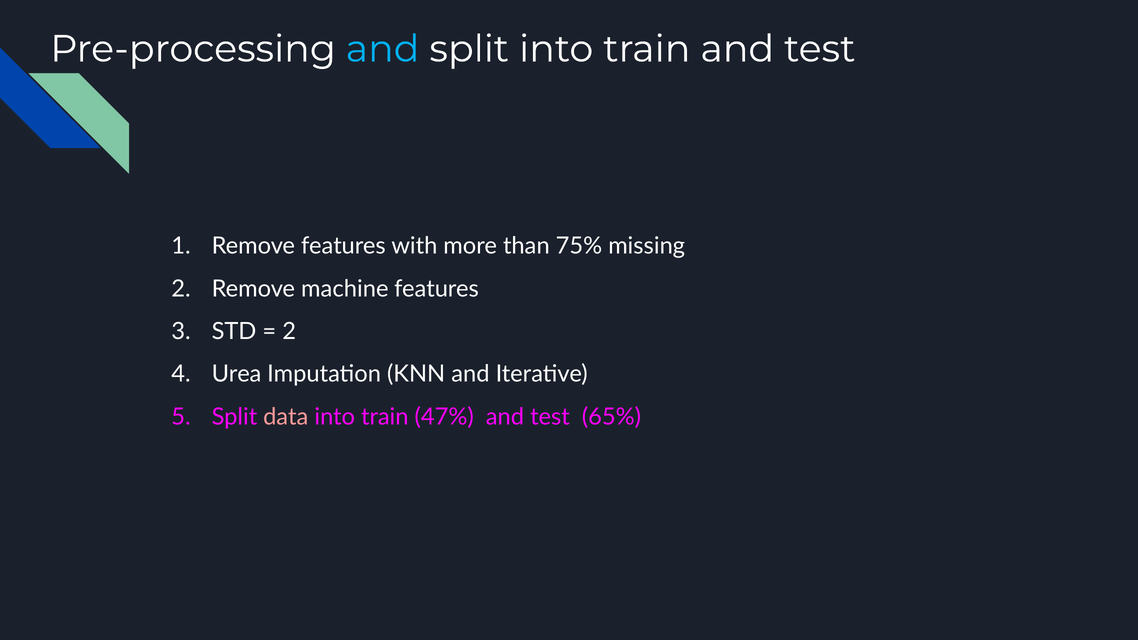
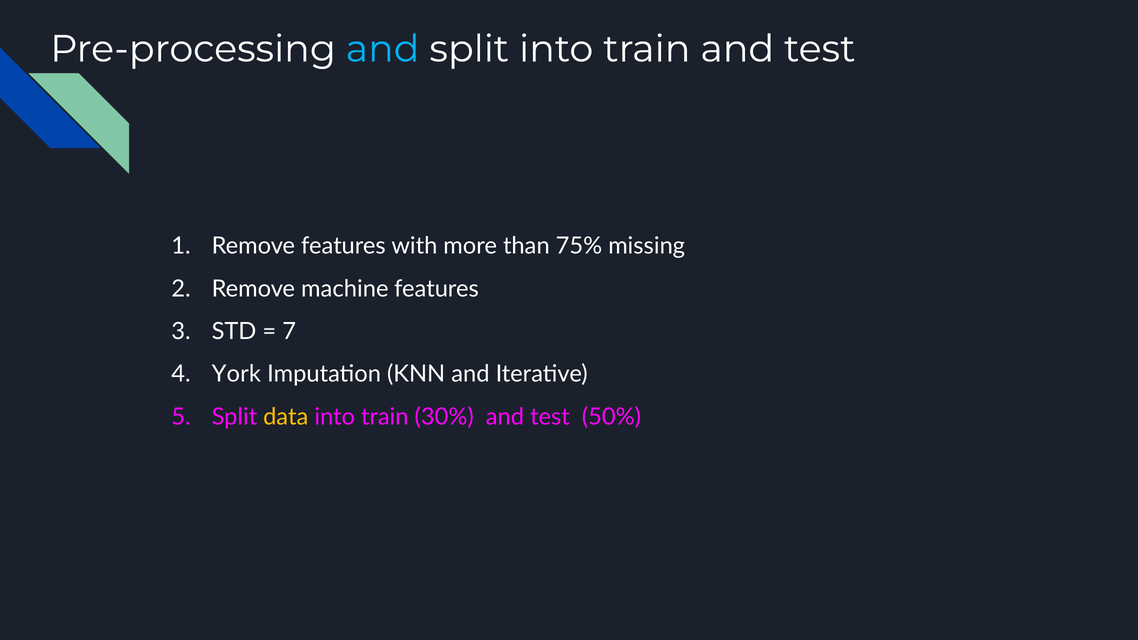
2 at (289, 332): 2 -> 7
Urea: Urea -> York
data colour: pink -> yellow
47%: 47% -> 30%
65%: 65% -> 50%
